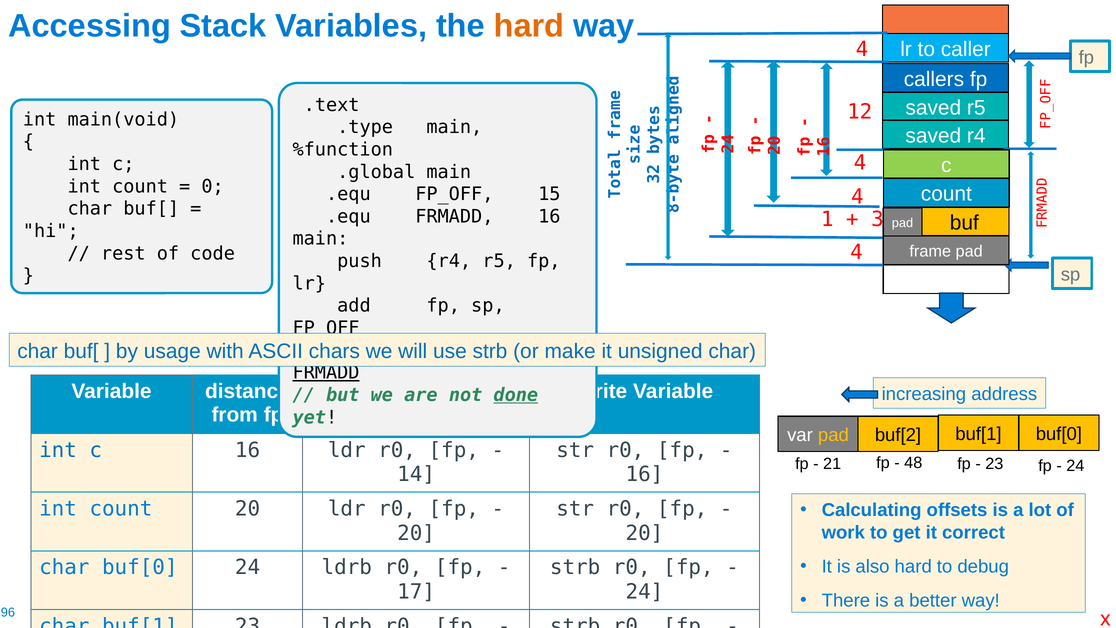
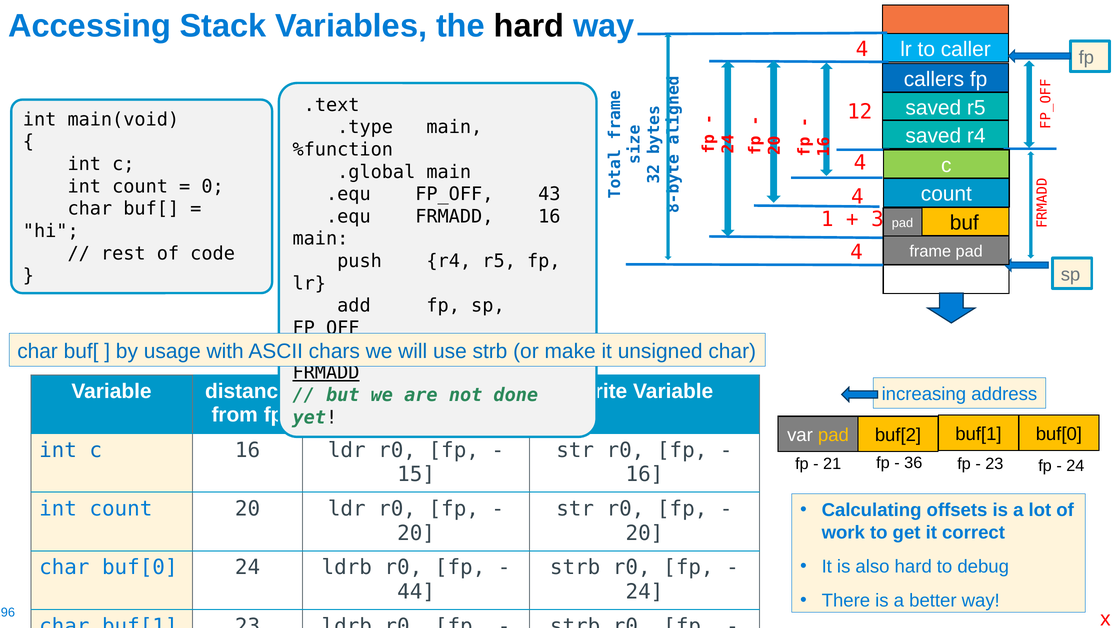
hard at (529, 26) colour: orange -> black
15: 15 -> 43
done underline: present -> none
48: 48 -> 36
14: 14 -> 15
17: 17 -> 44
